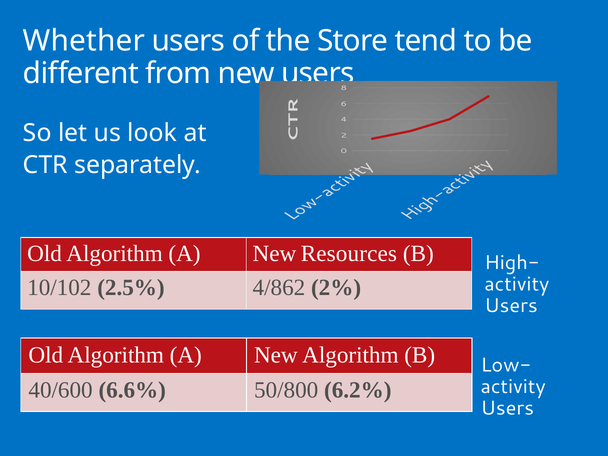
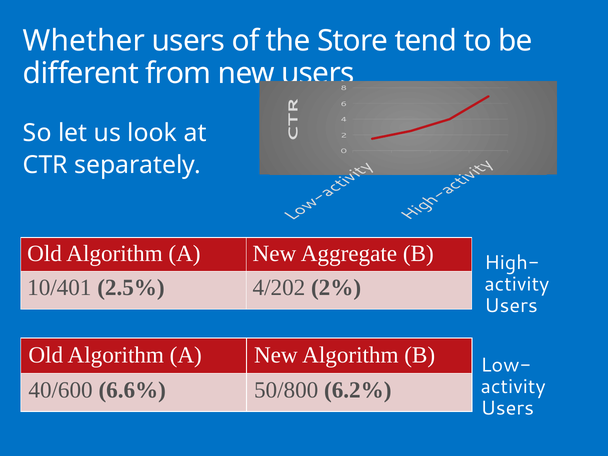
Resources: Resources -> Aggregate
10/102: 10/102 -> 10/401
4/862: 4/862 -> 4/202
